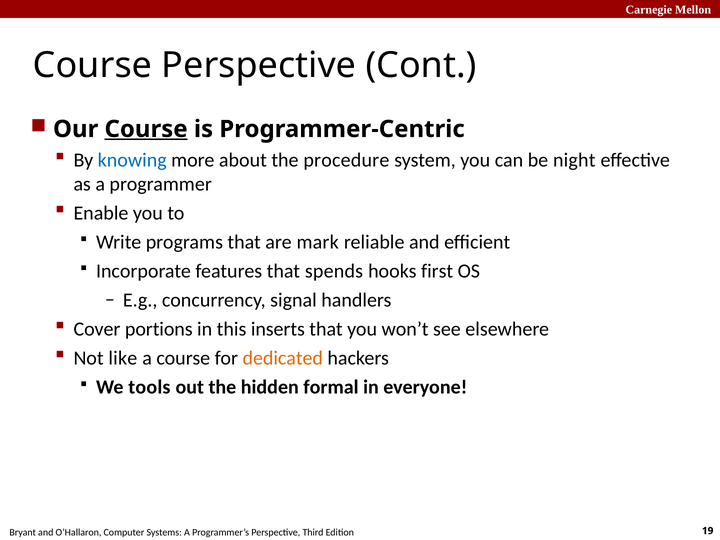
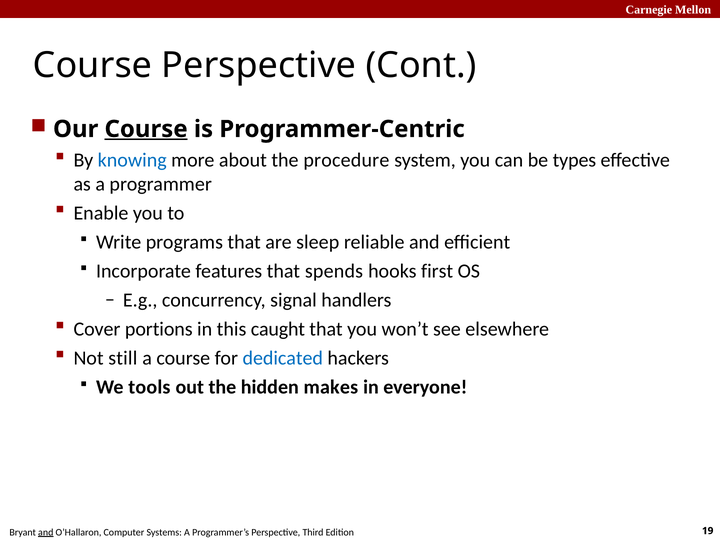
night: night -> types
mark: mark -> sleep
inserts: inserts -> caught
like: like -> still
dedicated colour: orange -> blue
formal: formal -> makes
and at (46, 532) underline: none -> present
